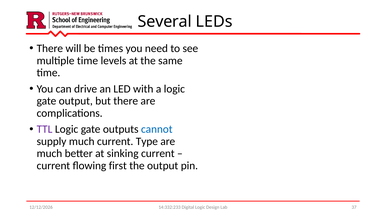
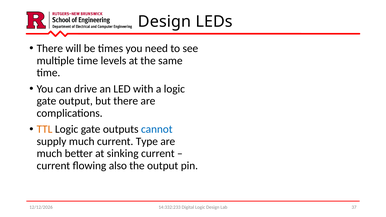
Several at (165, 22): Several -> Design
TTL colour: purple -> orange
first: first -> also
